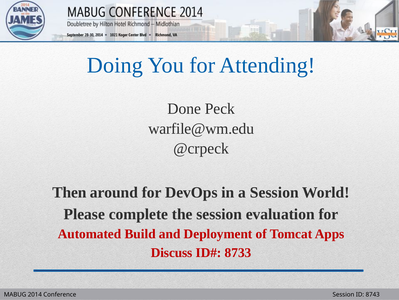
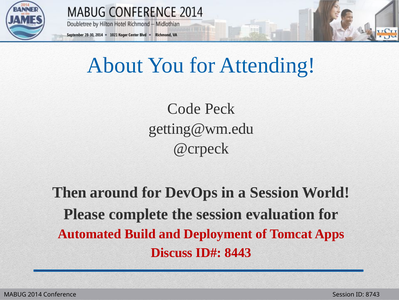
Doing: Doing -> About
Done: Done -> Code
warfile@wm.edu: warfile@wm.edu -> getting@wm.edu
8733: 8733 -> 8443
